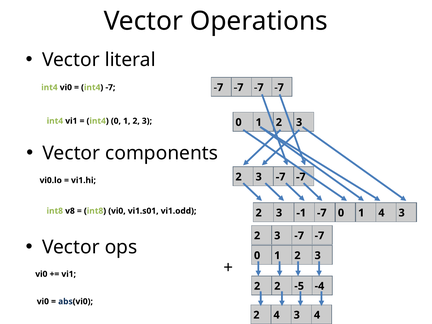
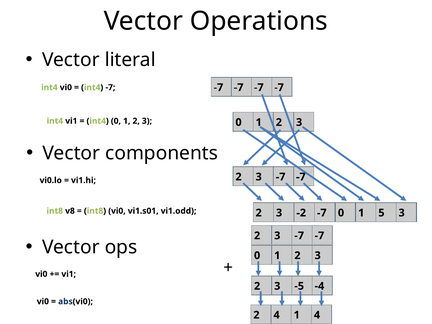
-1: -1 -> -2
1 4: 4 -> 5
2 at (277, 286): 2 -> 3
2 4 3: 3 -> 1
